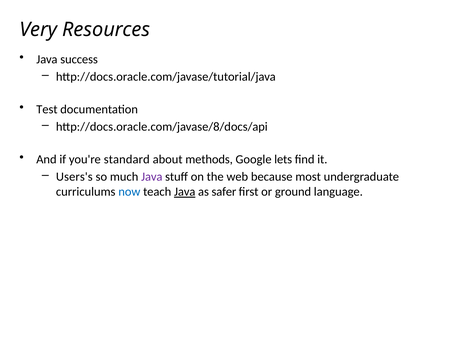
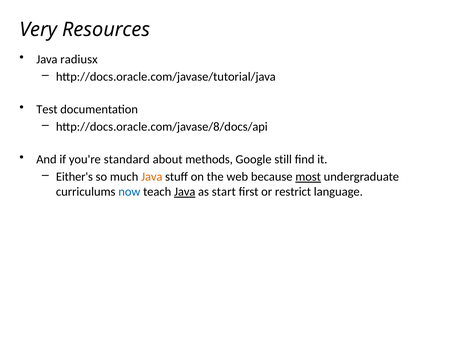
success: success -> radiusx
lets: lets -> still
Users's: Users's -> Either's
Java at (152, 177) colour: purple -> orange
most underline: none -> present
safer: safer -> start
ground: ground -> restrict
